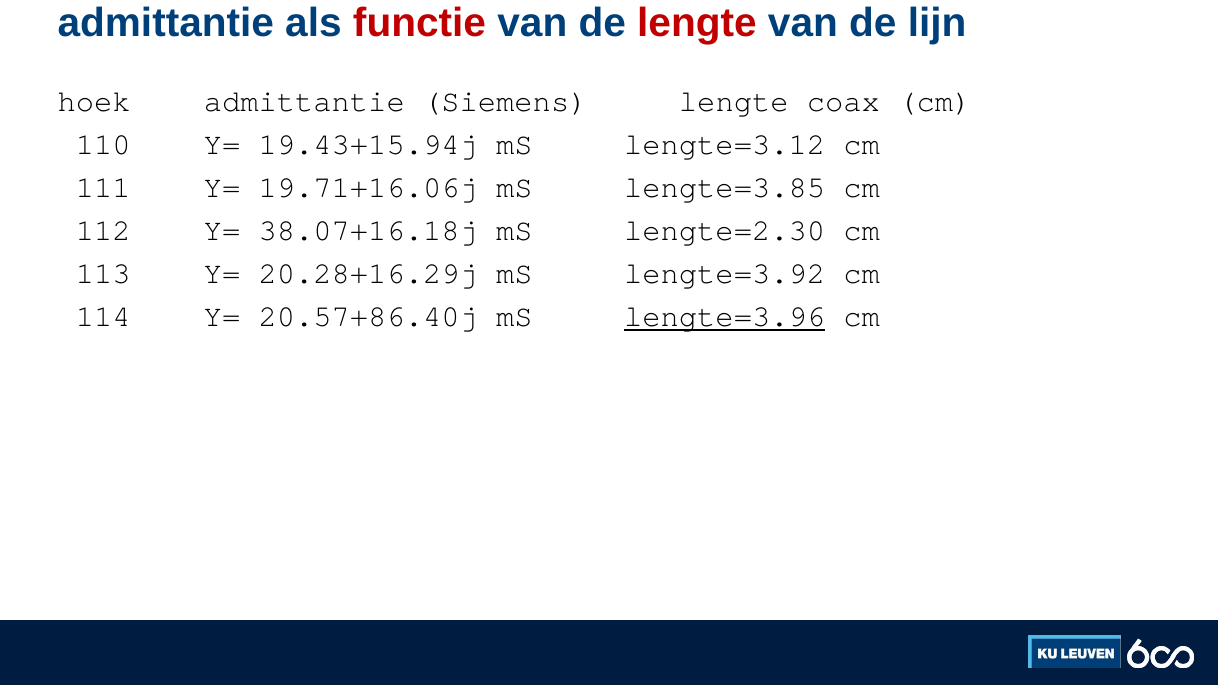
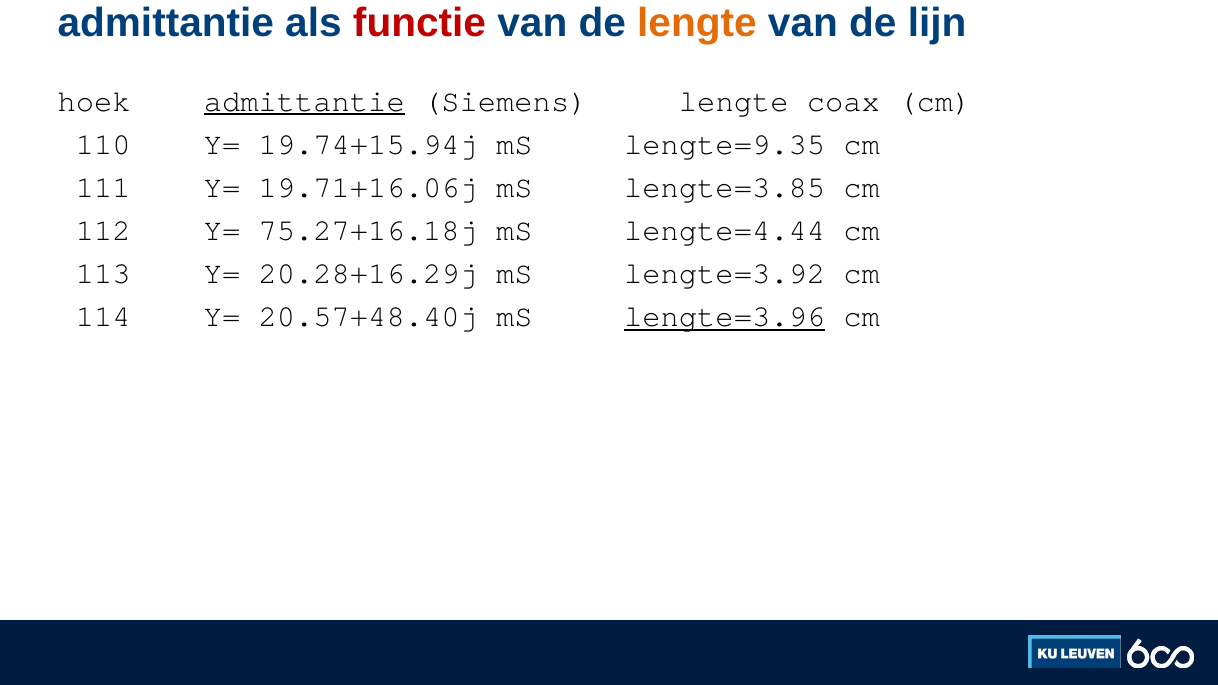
lengte at (697, 23) colour: red -> orange
admittantie at (304, 101) underline: none -> present
19.43+15.94j: 19.43+15.94j -> 19.74+15.94j
lengte=3.12: lengte=3.12 -> lengte=9.35
38.07+16.18j: 38.07+16.18j -> 75.27+16.18j
lengte=2.30: lengte=2.30 -> lengte=4.44
20.57+86.40j: 20.57+86.40j -> 20.57+48.40j
